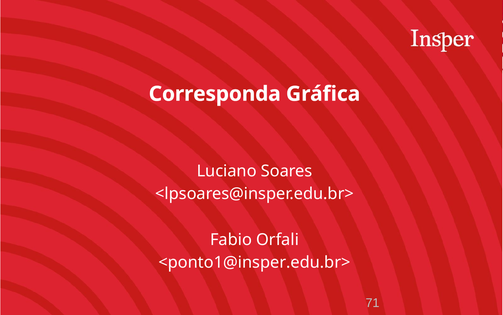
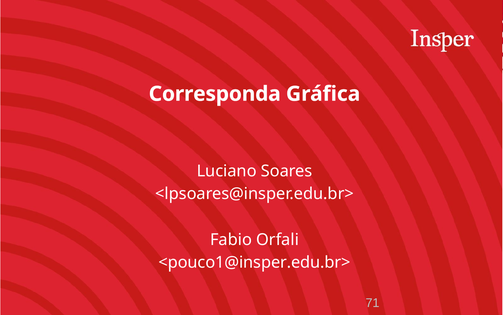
<ponto1@insper.edu.br>: <ponto1@insper.edu.br> -> <pouco1@insper.edu.br>
